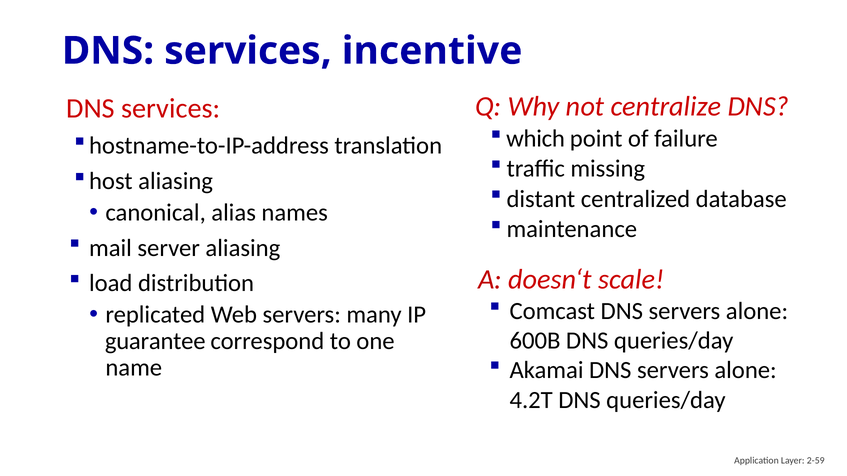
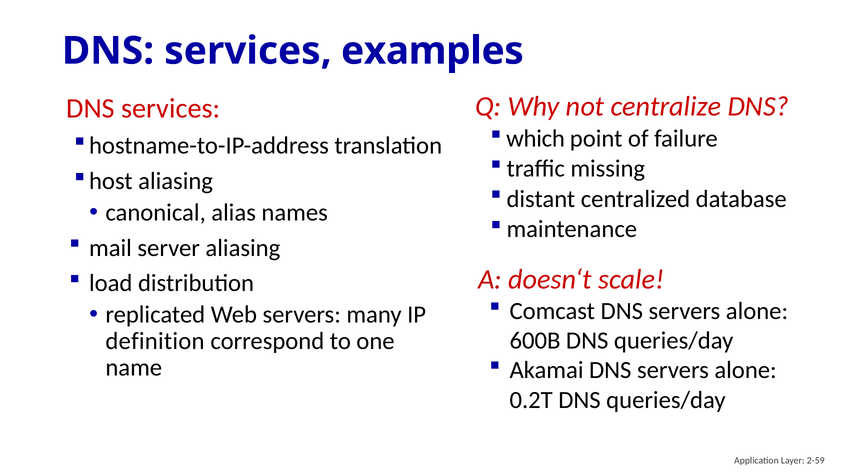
incentive: incentive -> examples
guarantee: guarantee -> definition
4.2T: 4.2T -> 0.2T
